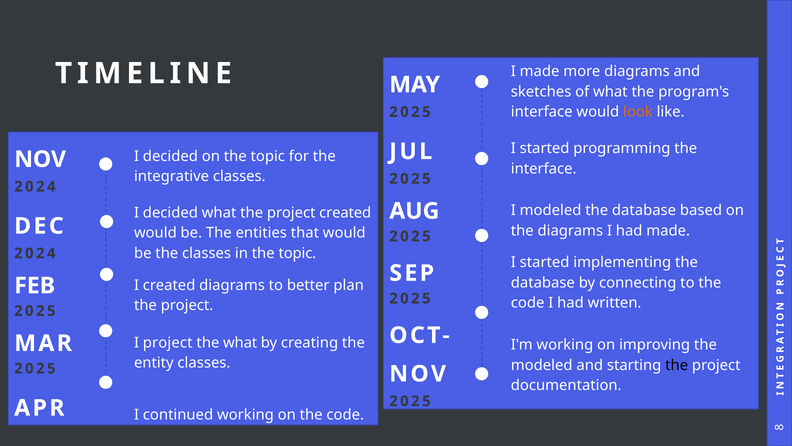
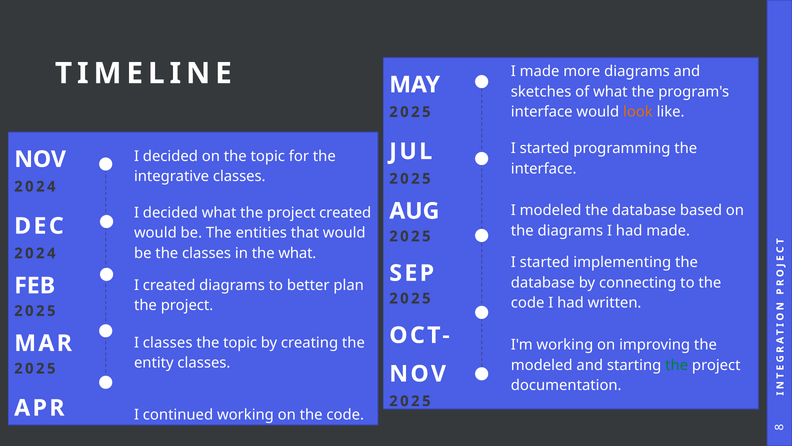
in the topic: topic -> what
I project: project -> classes
what at (240, 342): what -> topic
the at (677, 365) colour: black -> green
